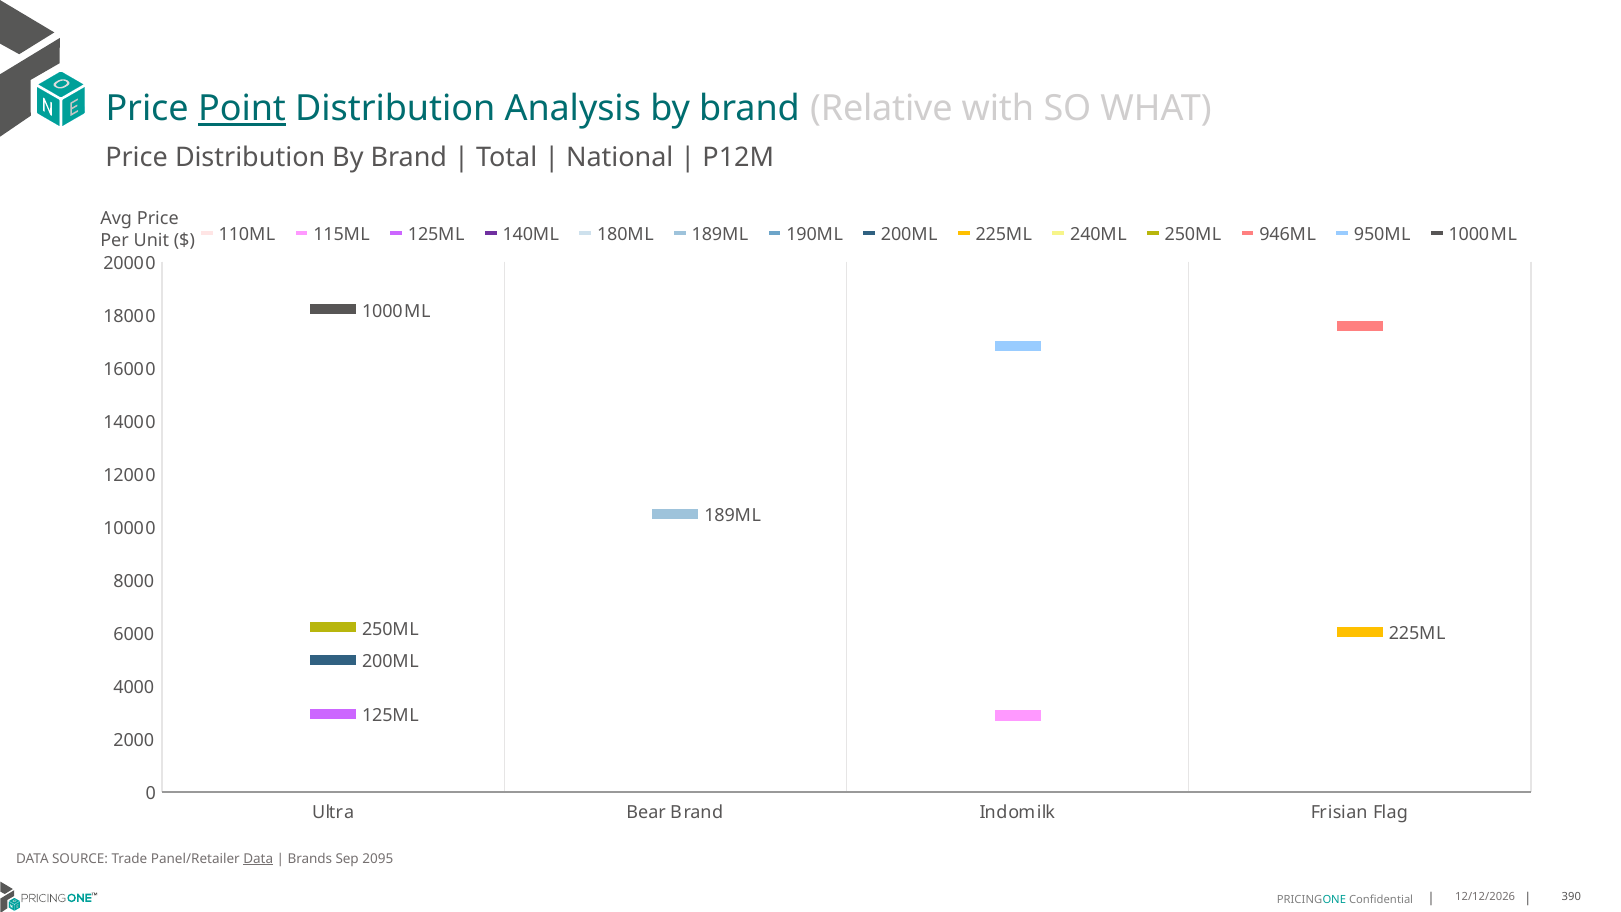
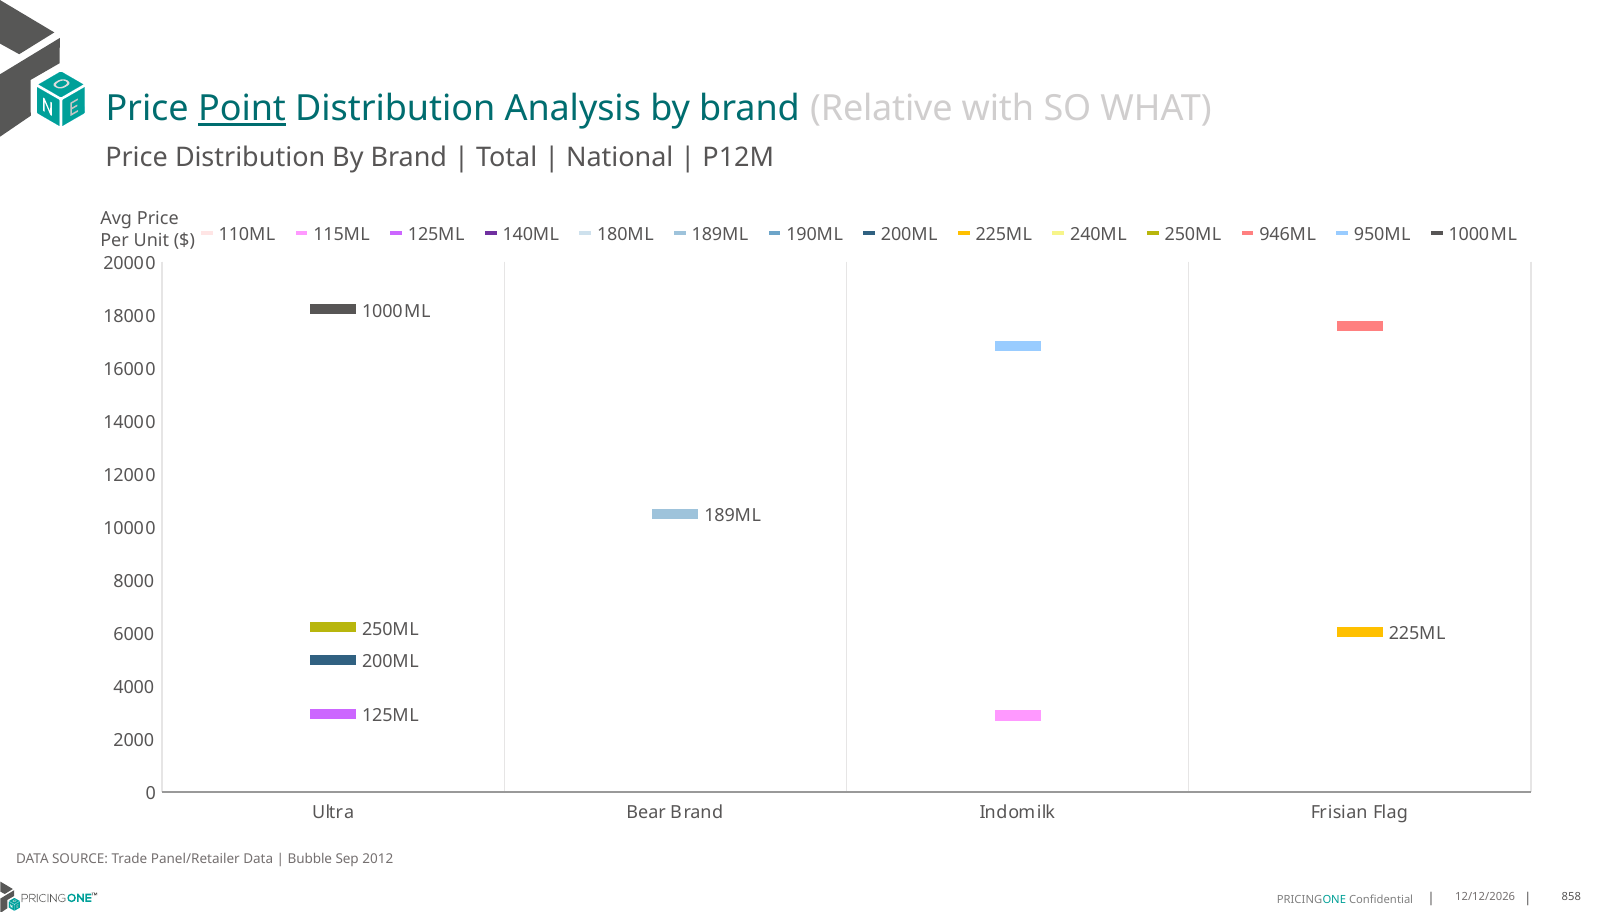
Data at (258, 859) underline: present -> none
Brands: Brands -> Bubble
2095: 2095 -> 2012
390: 390 -> 858
